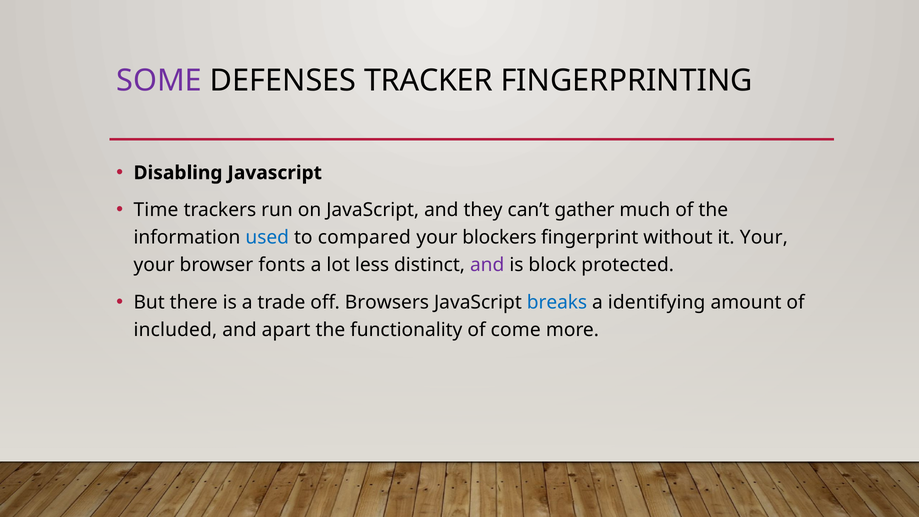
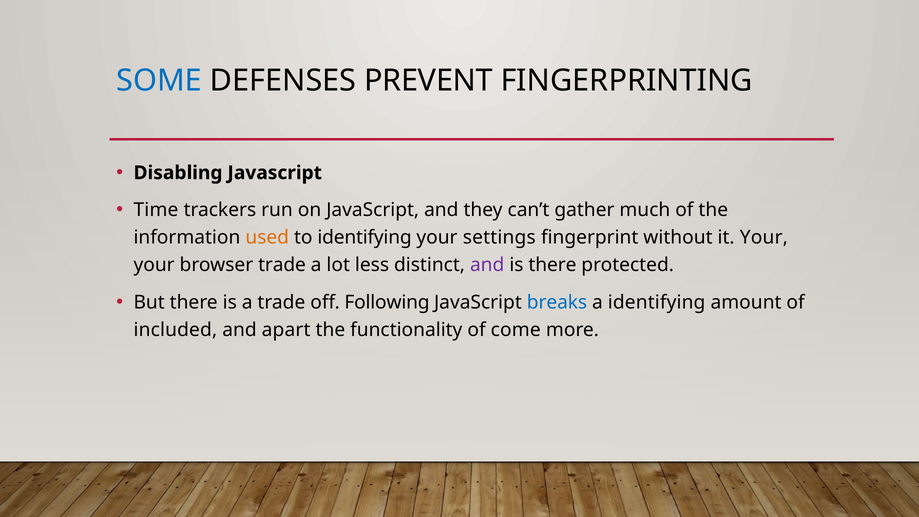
SOME colour: purple -> blue
TRACKER: TRACKER -> PREVENT
used colour: blue -> orange
to compared: compared -> identifying
blockers: blockers -> settings
browser fonts: fonts -> trade
is block: block -> there
Browsers: Browsers -> Following
